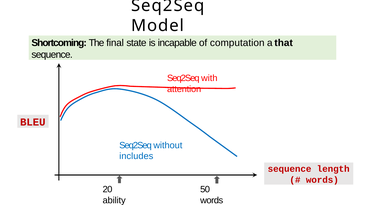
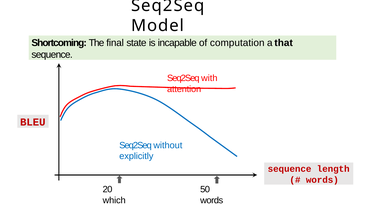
includes: includes -> explicitly
ability: ability -> which
